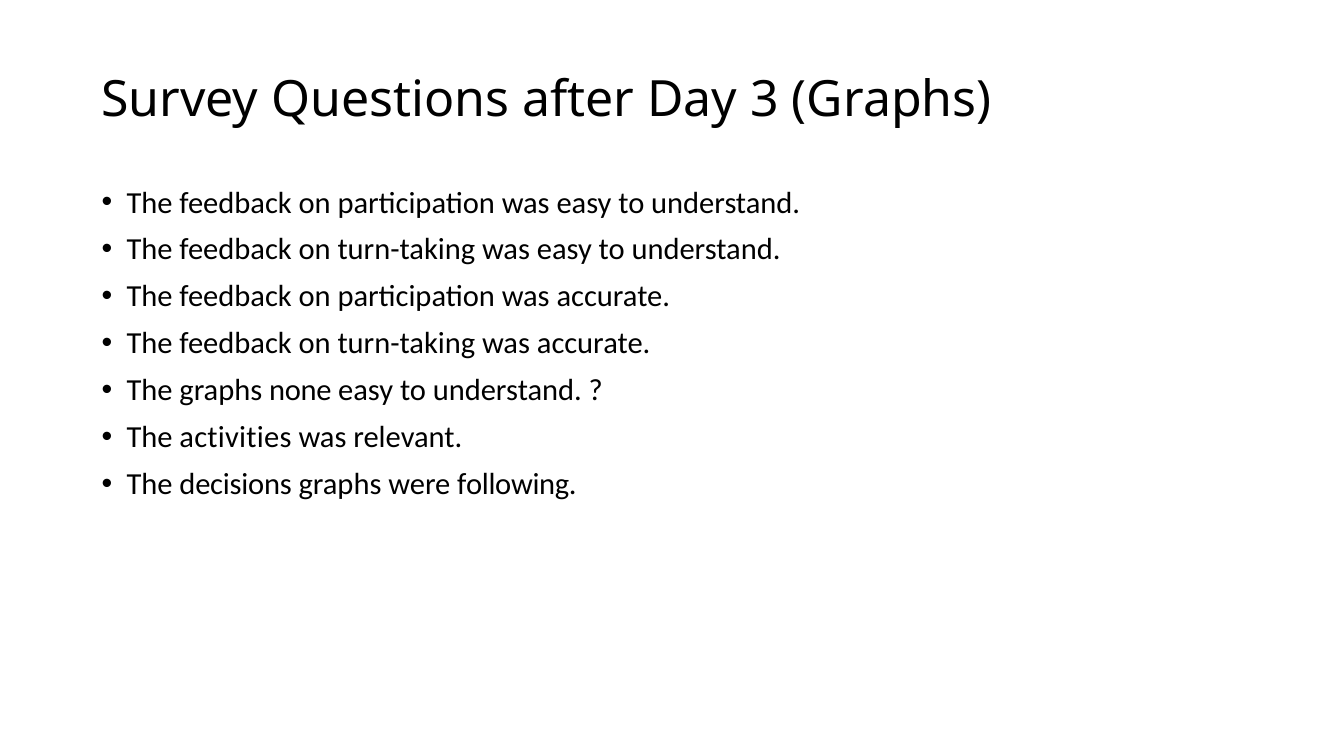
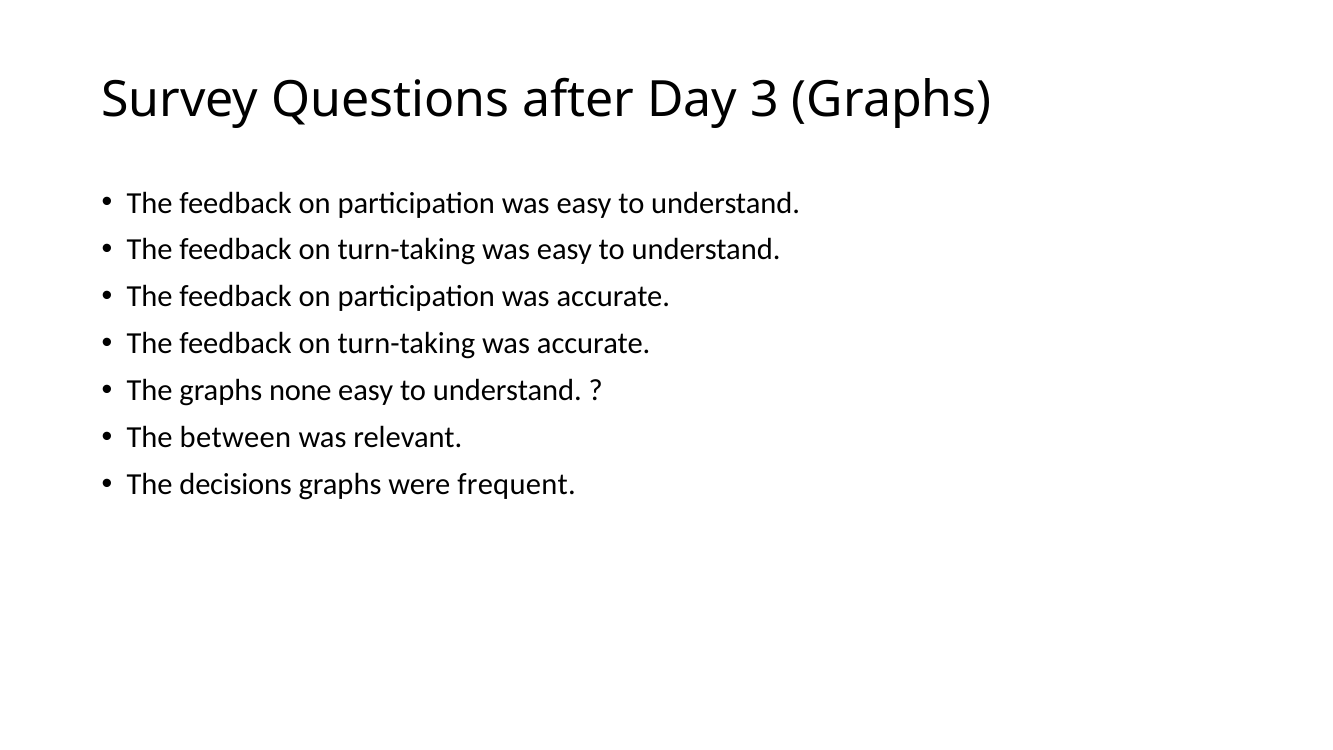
activities: activities -> between
following: following -> frequent
